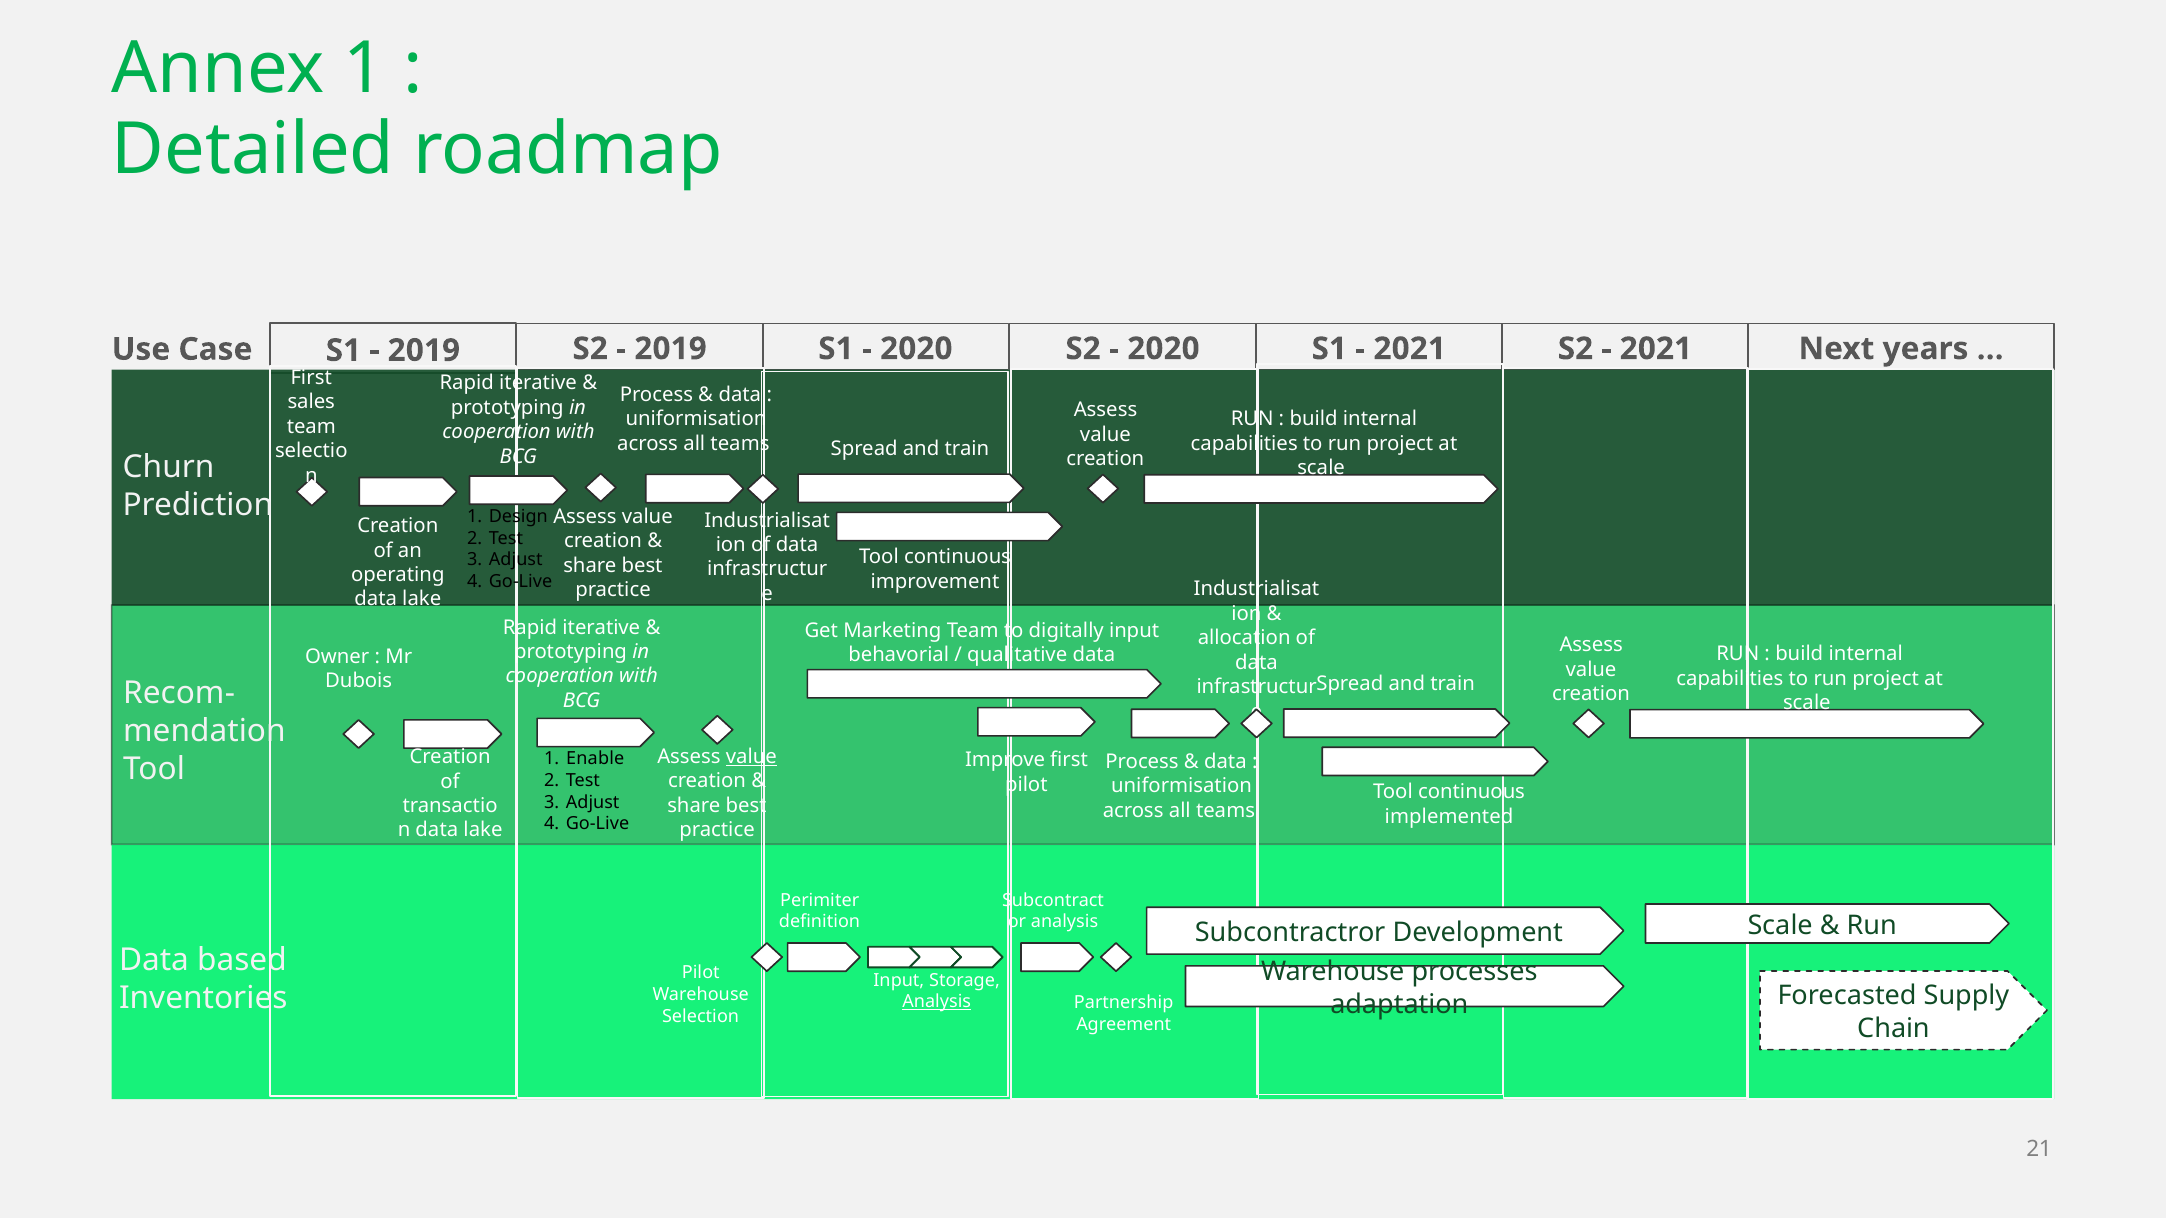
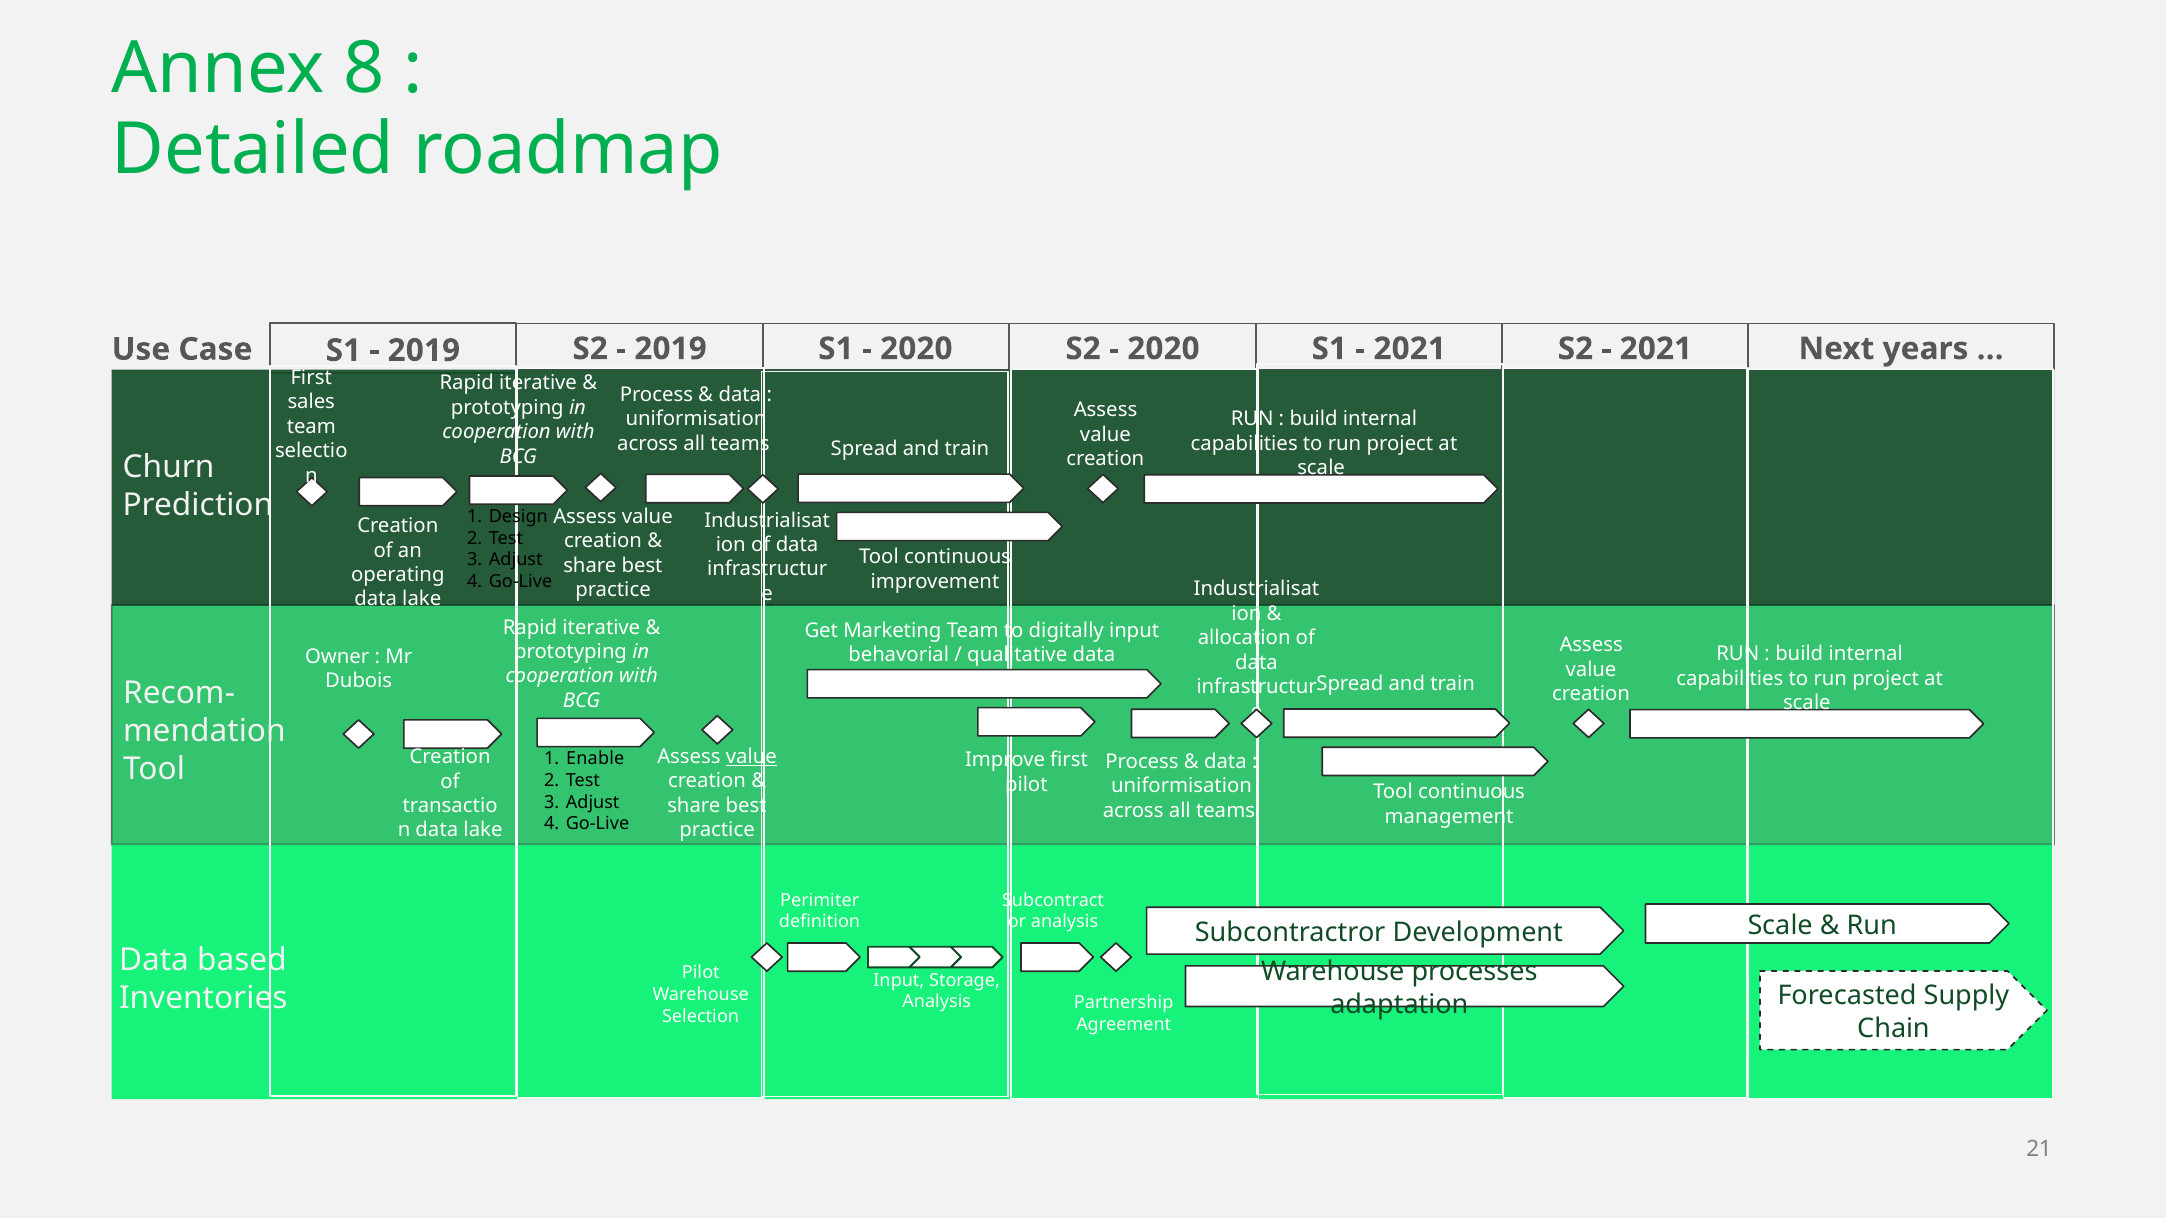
Annex 1: 1 -> 8
implemented: implemented -> management
Analysis at (937, 1002) underline: present -> none
